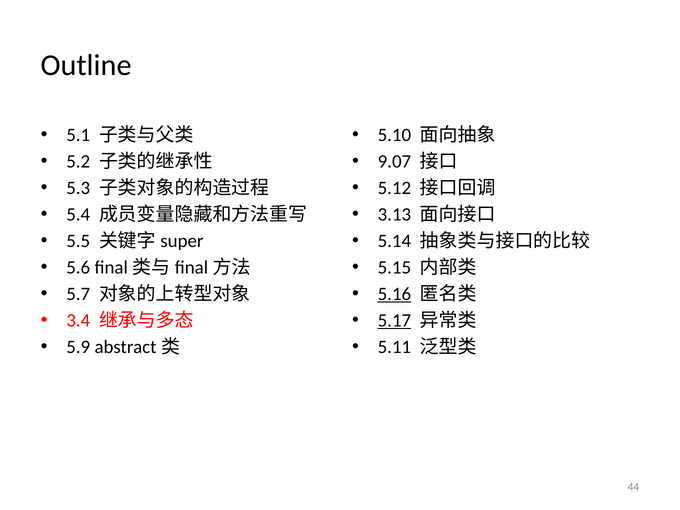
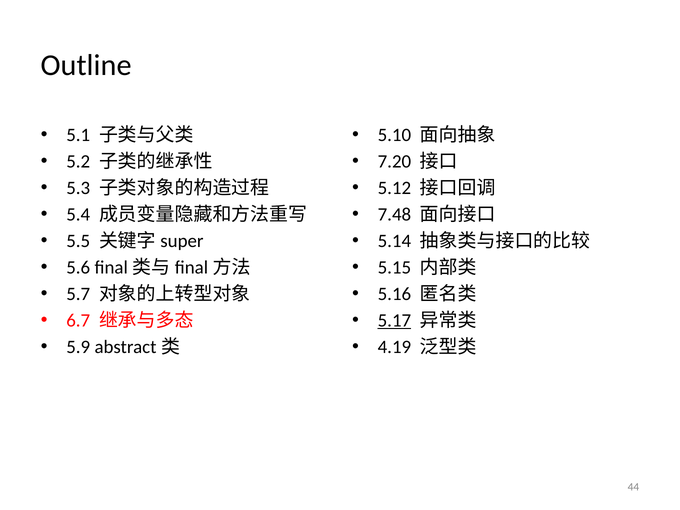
9.07: 9.07 -> 7.20
3.13: 3.13 -> 7.48
5.16 underline: present -> none
3.4: 3.4 -> 6.7
5.11: 5.11 -> 4.19
